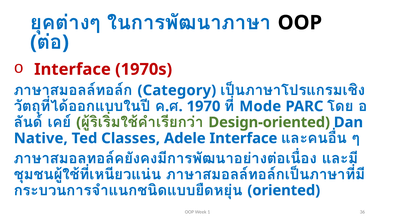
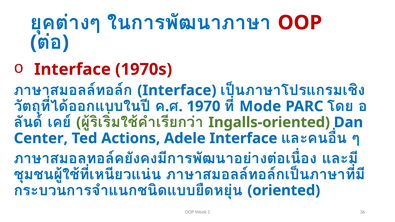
OOP at (300, 23) colour: black -> red
Category at (177, 90): Category -> Interface
Design-oriented: Design-oriented -> Ingalls-oriented
Native: Native -> Center
Classes: Classes -> Actions
